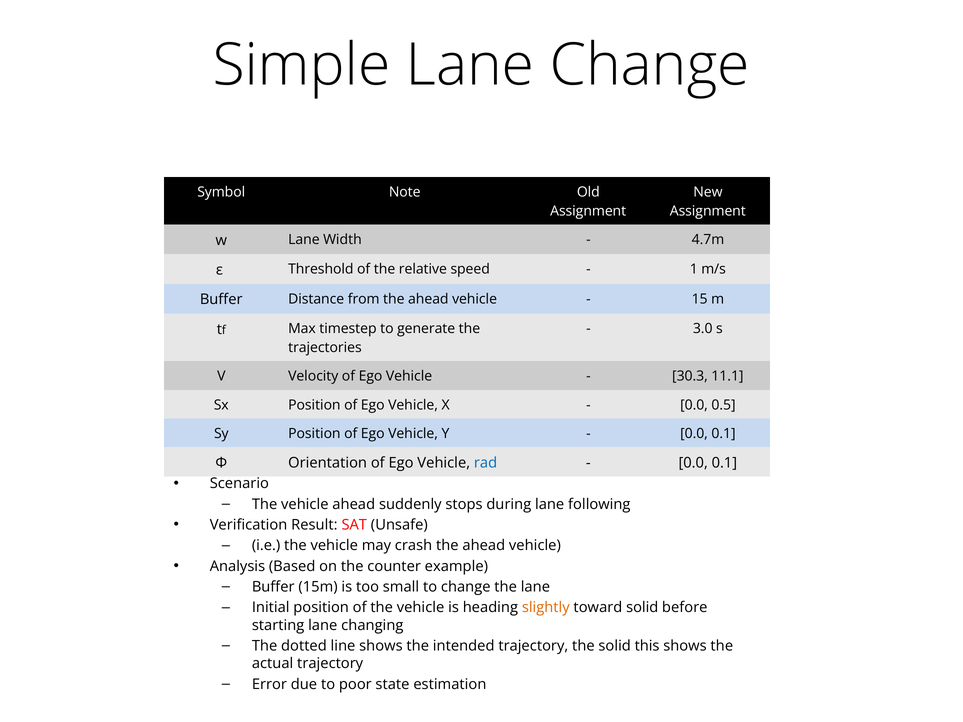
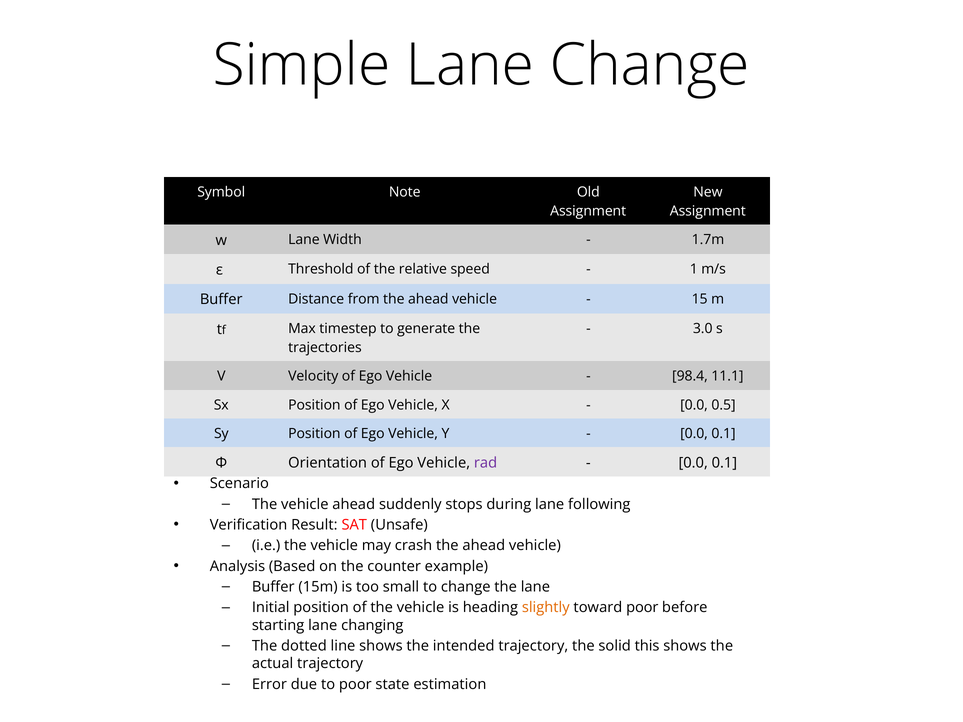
4.7m: 4.7m -> 1.7m
30.3: 30.3 -> 98.4
rad colour: blue -> purple
toward solid: solid -> poor
